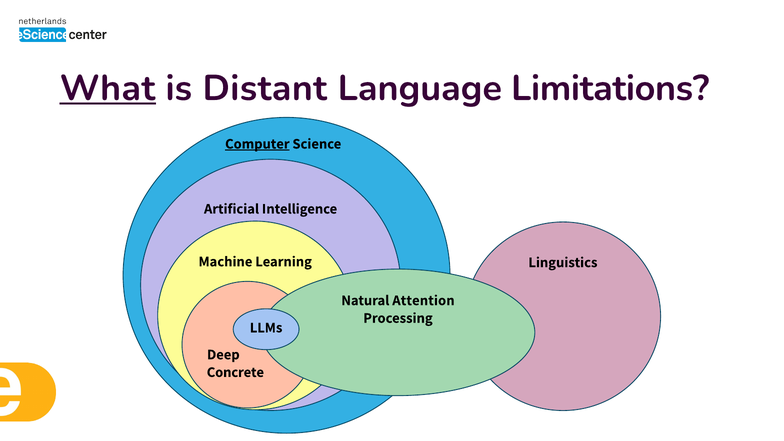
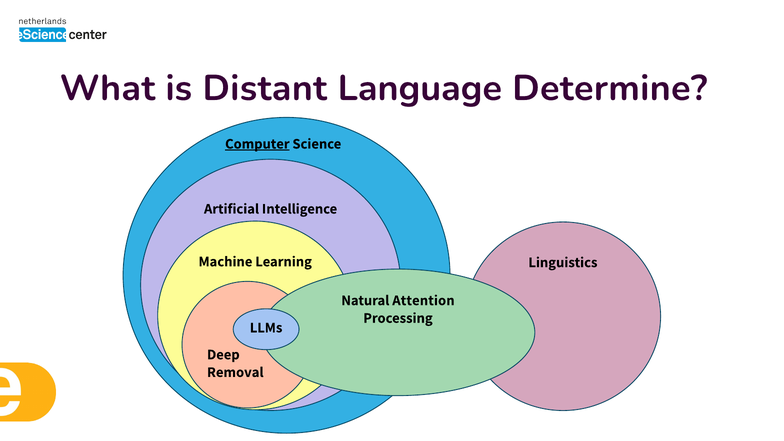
What underline: present -> none
Limitations: Limitations -> Determine
Concrete: Concrete -> Removal
